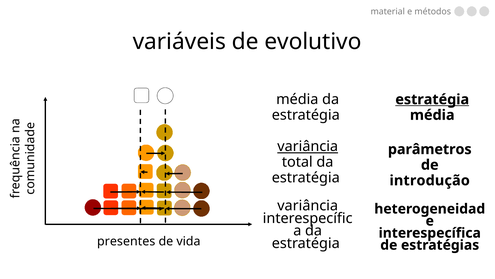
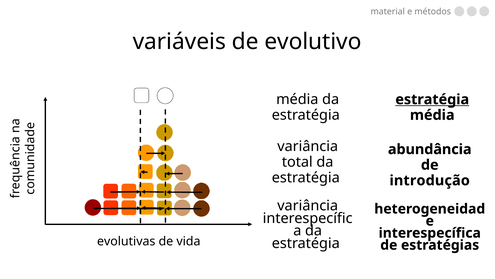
variância at (308, 146) underline: present -> none
parâmetros: parâmetros -> abundância
presentes: presentes -> evolutivas
